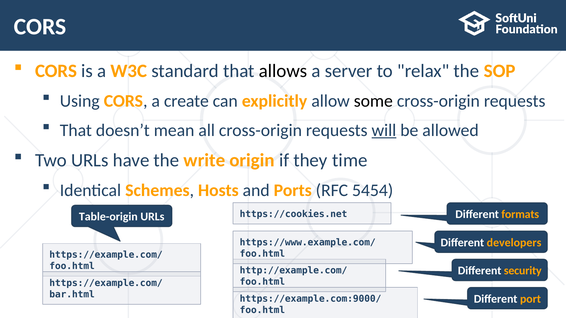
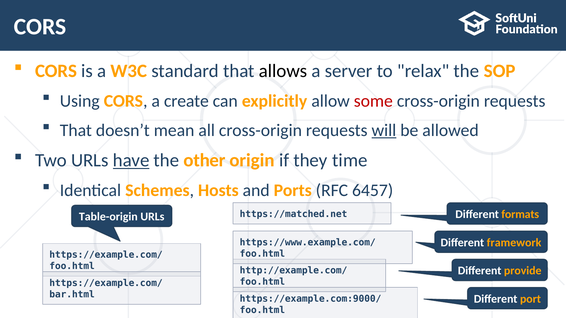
some colour: black -> red
have underline: none -> present
write: write -> other
5454: 5454 -> 6457
https://cookies.net: https://cookies.net -> https://matched.net
developers: developers -> framework
security: security -> provide
